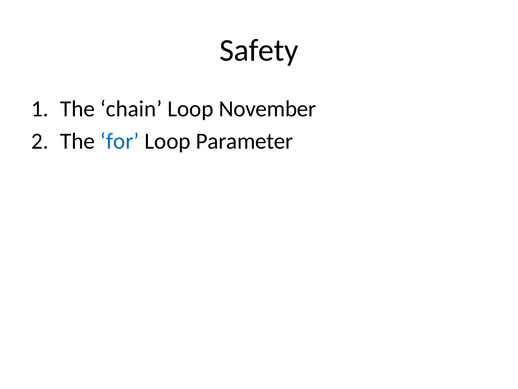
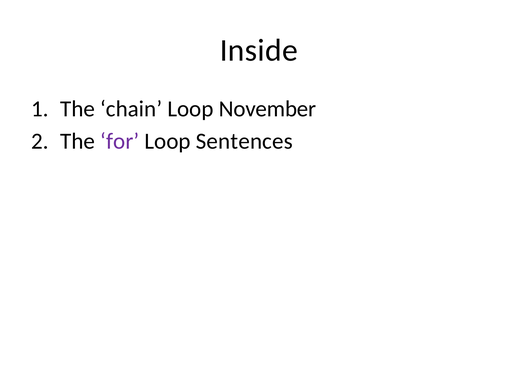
Safety: Safety -> Inside
for colour: blue -> purple
Parameter: Parameter -> Sentences
